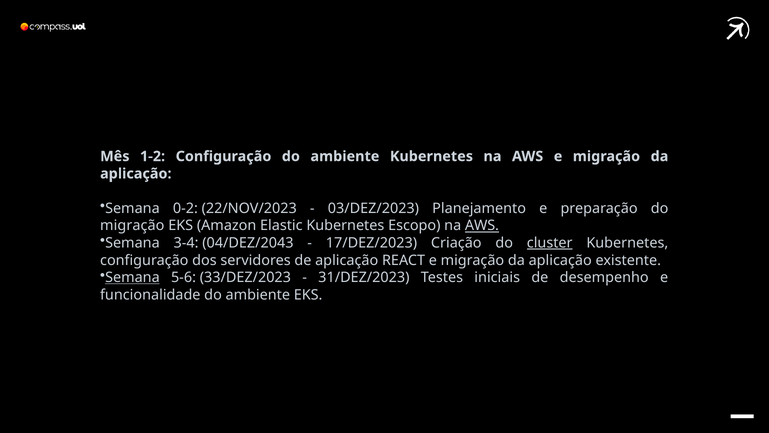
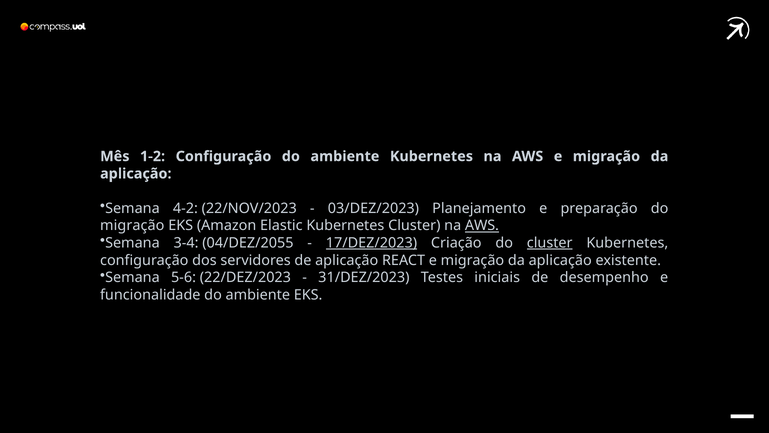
0-2: 0-2 -> 4-2
Kubernetes Escopo: Escopo -> Cluster
04/DEZ/2043: 04/DEZ/2043 -> 04/DEZ/2055
17/DEZ/2023 underline: none -> present
Semana at (132, 277) underline: present -> none
33/DEZ/2023: 33/DEZ/2023 -> 22/DEZ/2023
